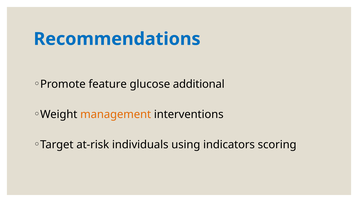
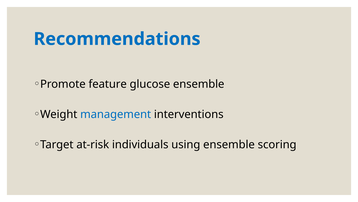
glucose additional: additional -> ensemble
management colour: orange -> blue
using indicators: indicators -> ensemble
